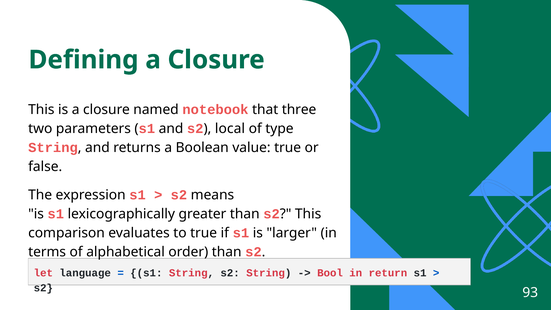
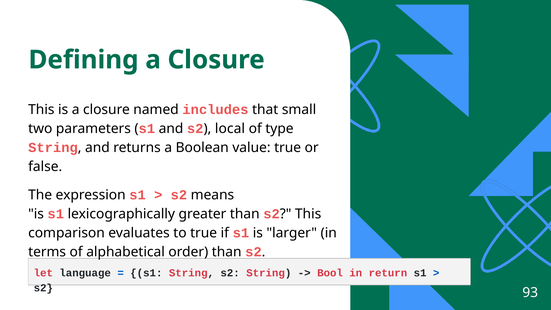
notebook: notebook -> includes
three: three -> small
